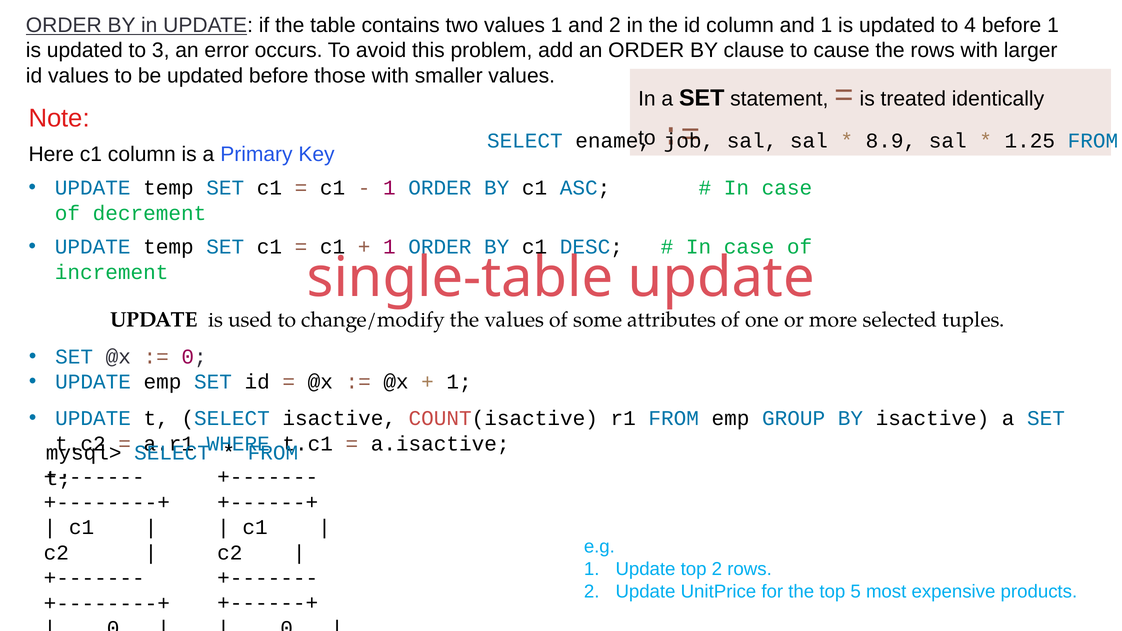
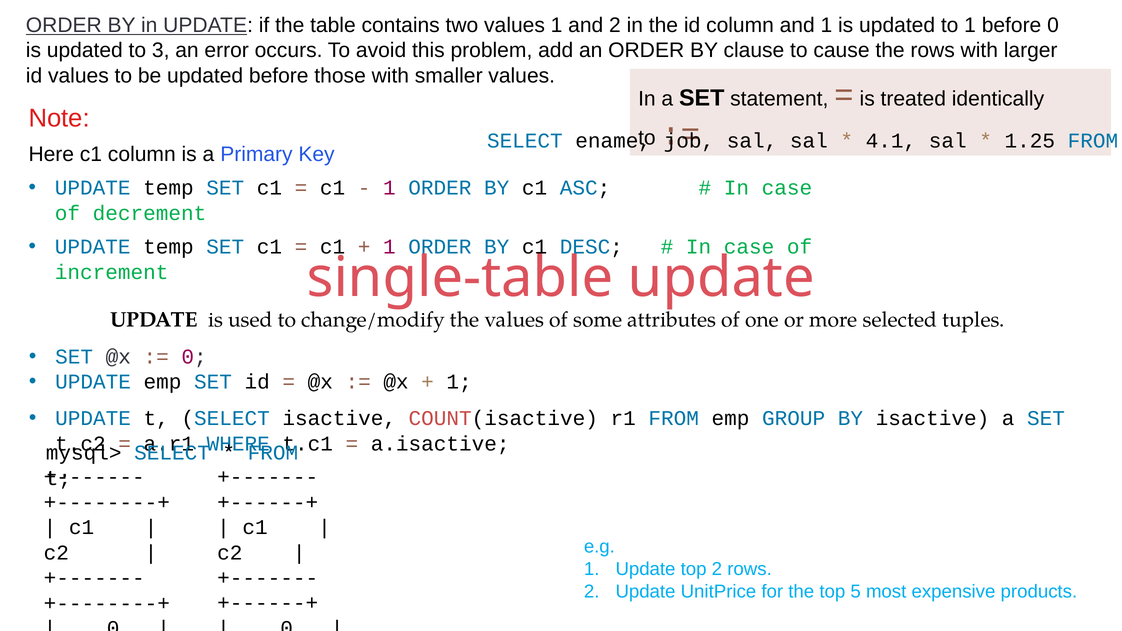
to 4: 4 -> 1
before 1: 1 -> 0
8.9: 8.9 -> 4.1
